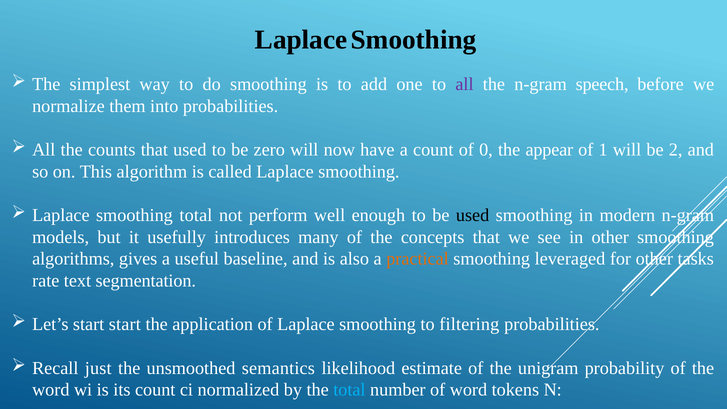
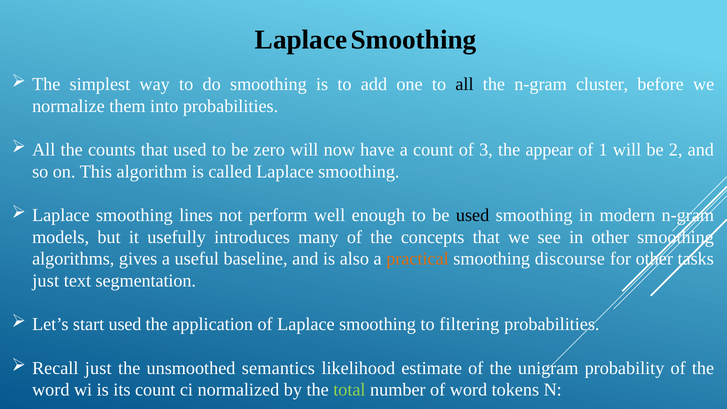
all at (464, 84) colour: purple -> black
speech: speech -> cluster
0: 0 -> 3
smoothing total: total -> lines
leveraged: leveraged -> discourse
rate at (46, 281): rate -> just
start start: start -> used
total at (349, 390) colour: light blue -> light green
